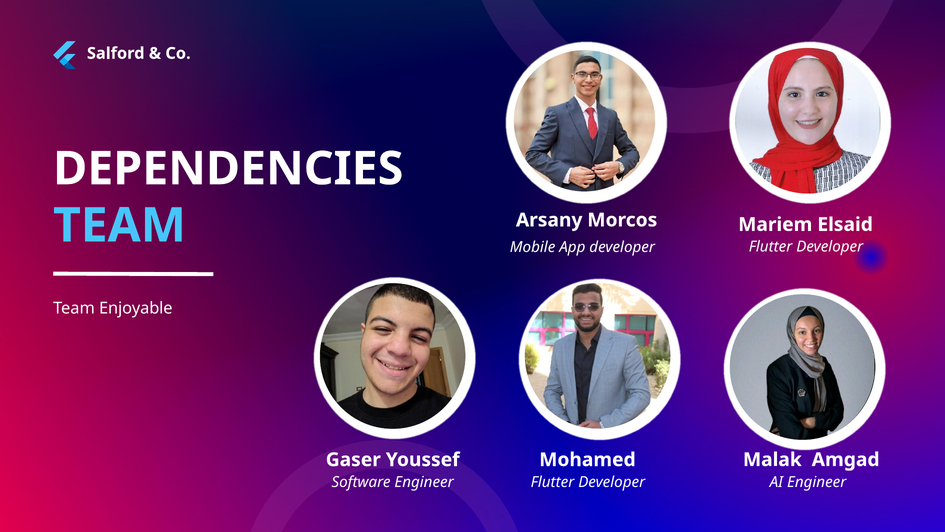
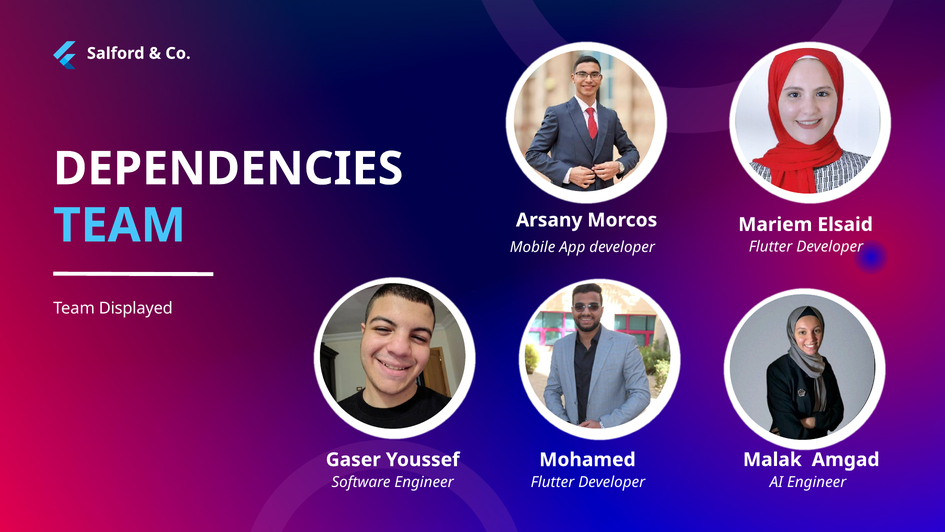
Enjoyable: Enjoyable -> Displayed
